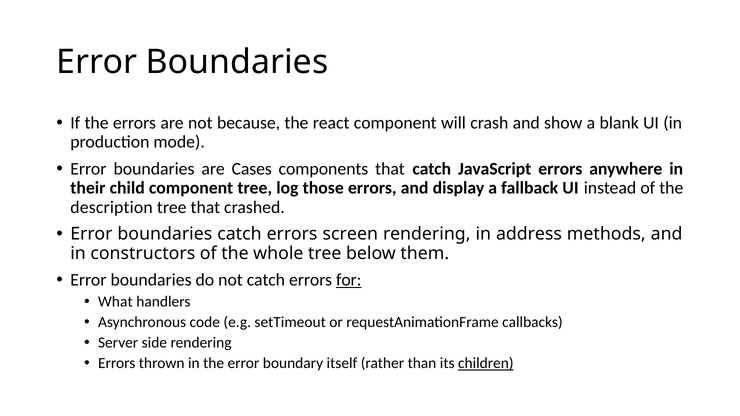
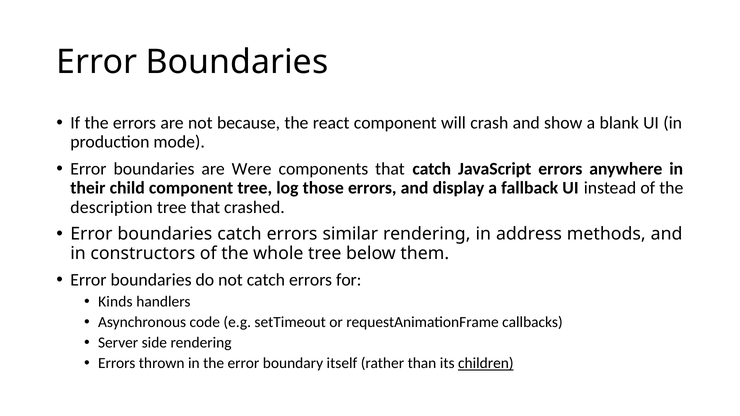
Cases: Cases -> Were
screen: screen -> similar
for underline: present -> none
What: What -> Kinds
